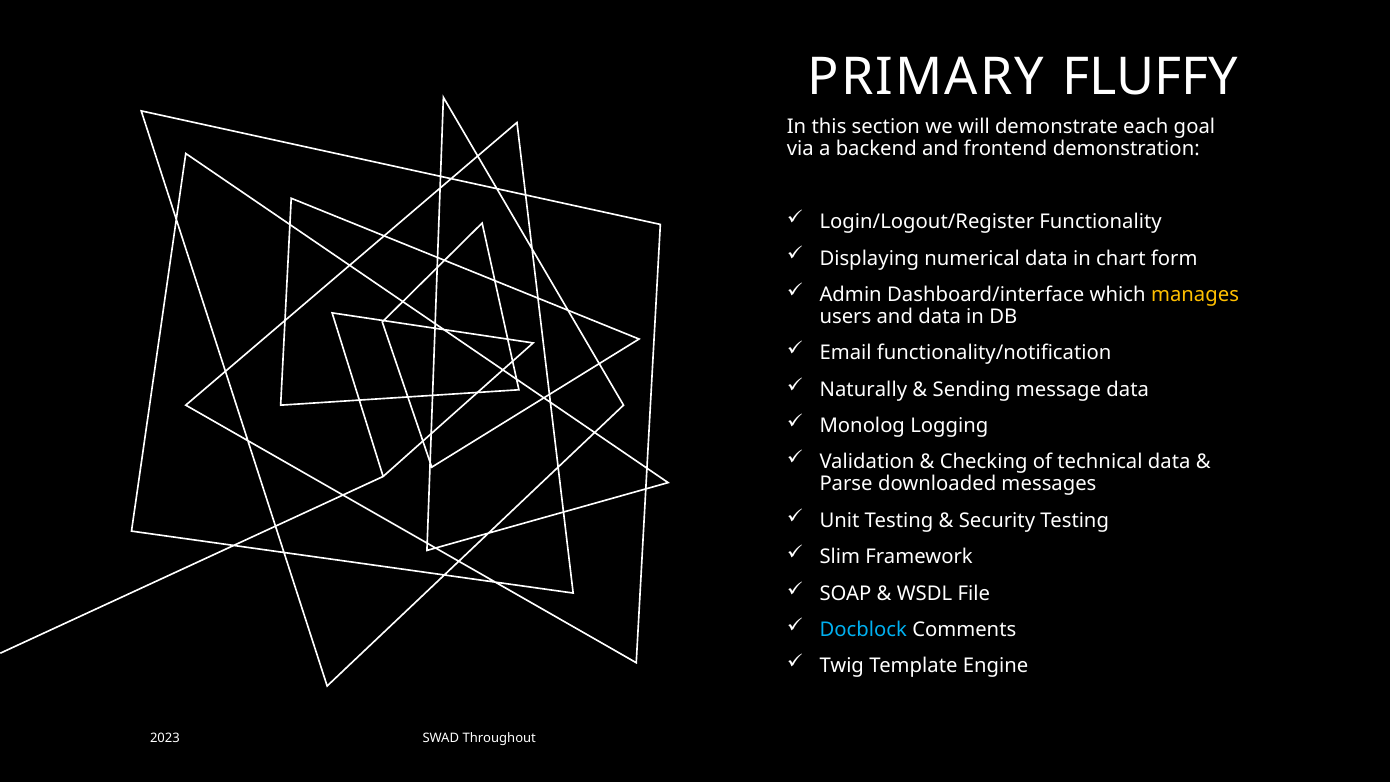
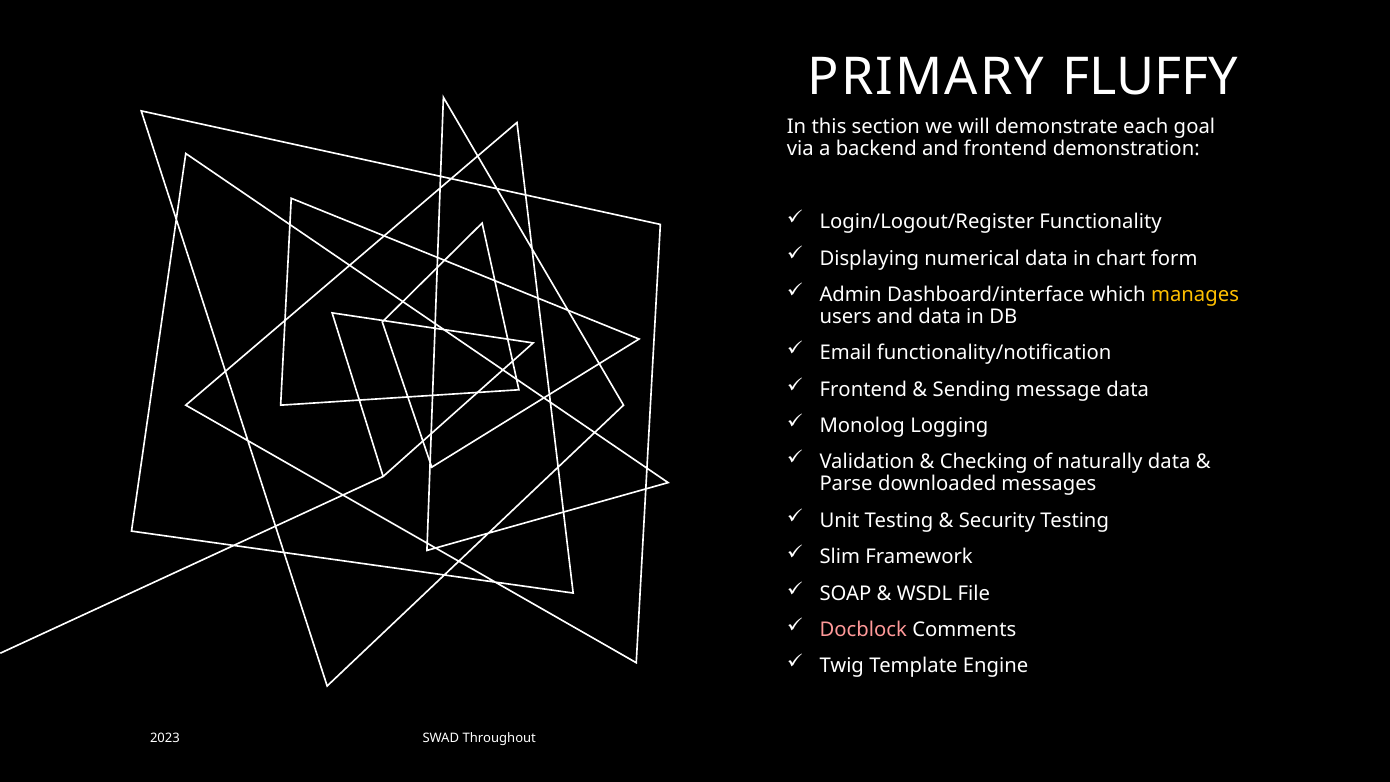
Naturally at (863, 389): Naturally -> Frontend
technical: technical -> naturally
Docblock colour: light blue -> pink
